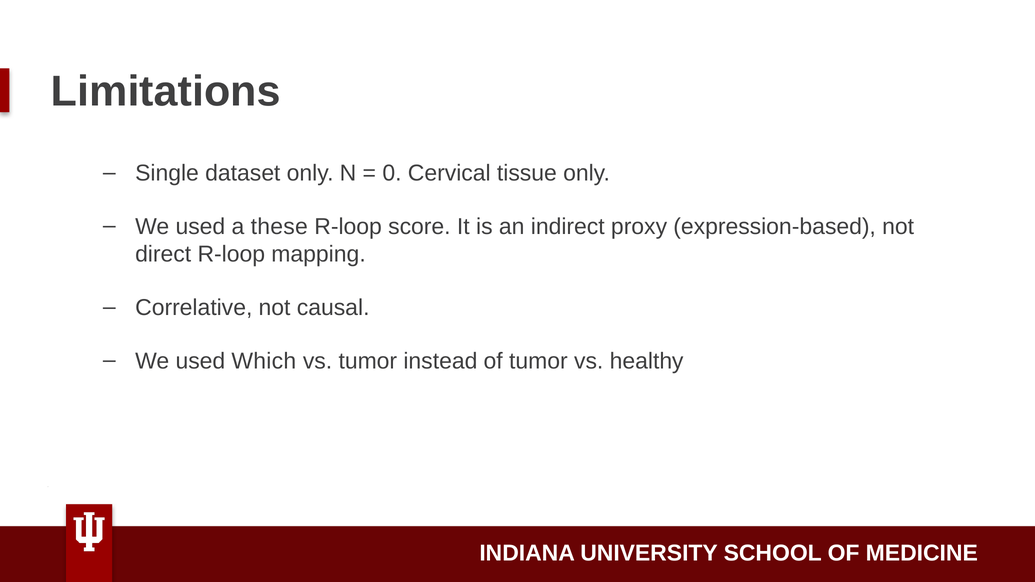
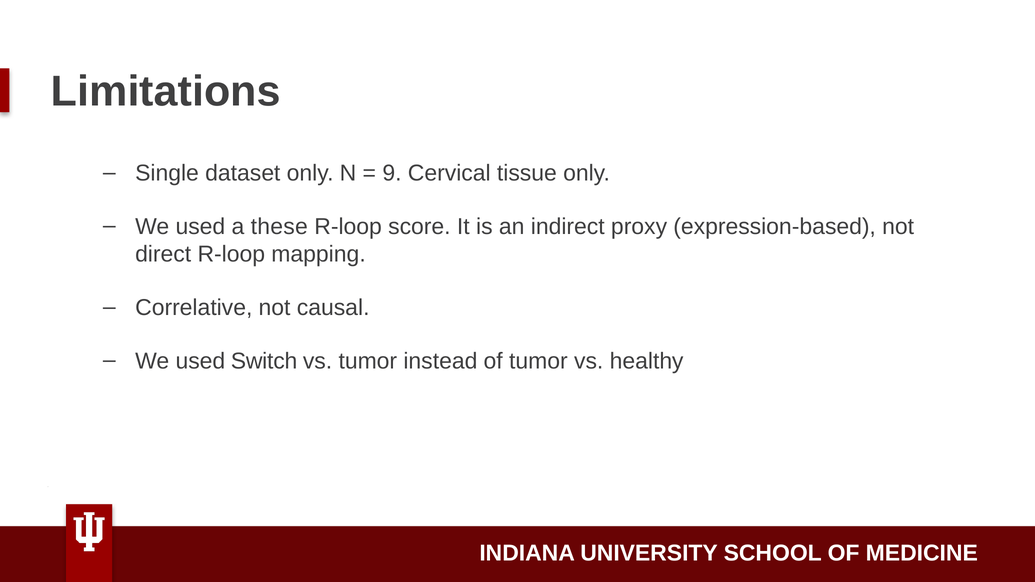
0: 0 -> 9
Which: Which -> Switch
